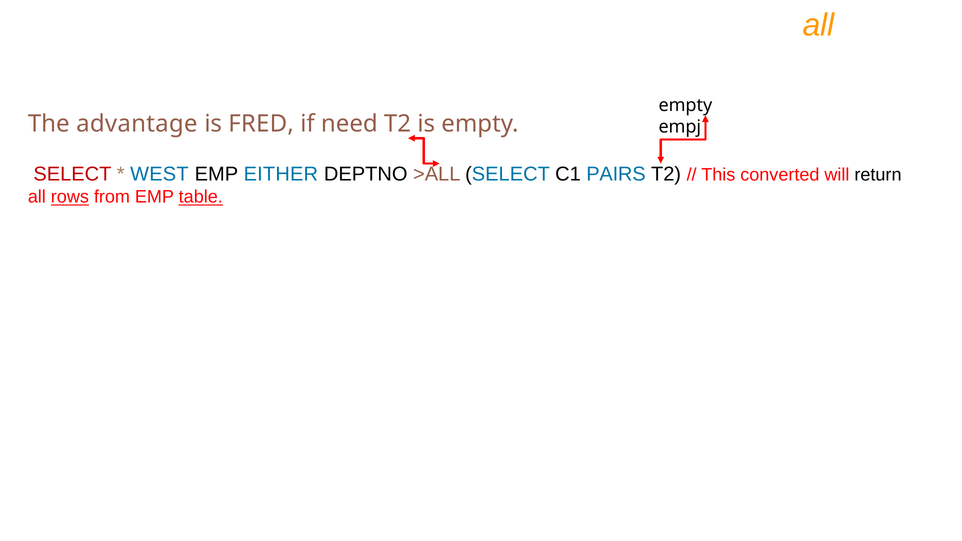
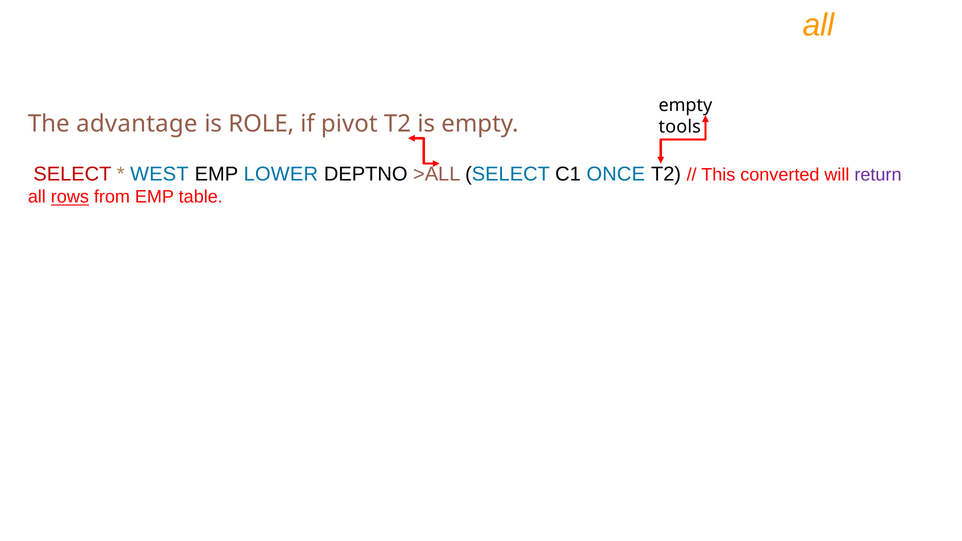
FRED: FRED -> ROLE
need: need -> pivot
empj: empj -> tools
EITHER: EITHER -> LOWER
PAIRS: PAIRS -> ONCE
return colour: black -> purple
table underline: present -> none
